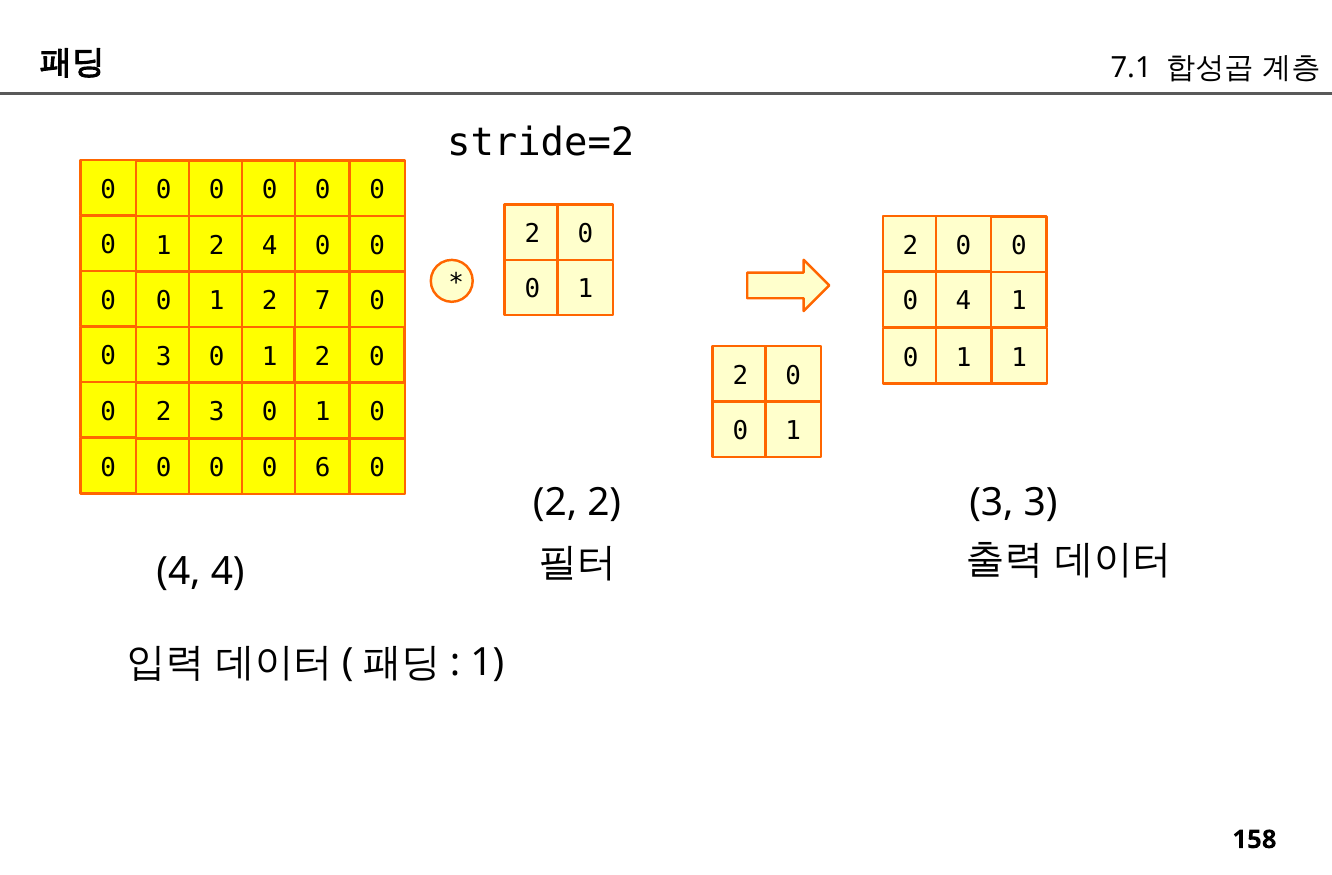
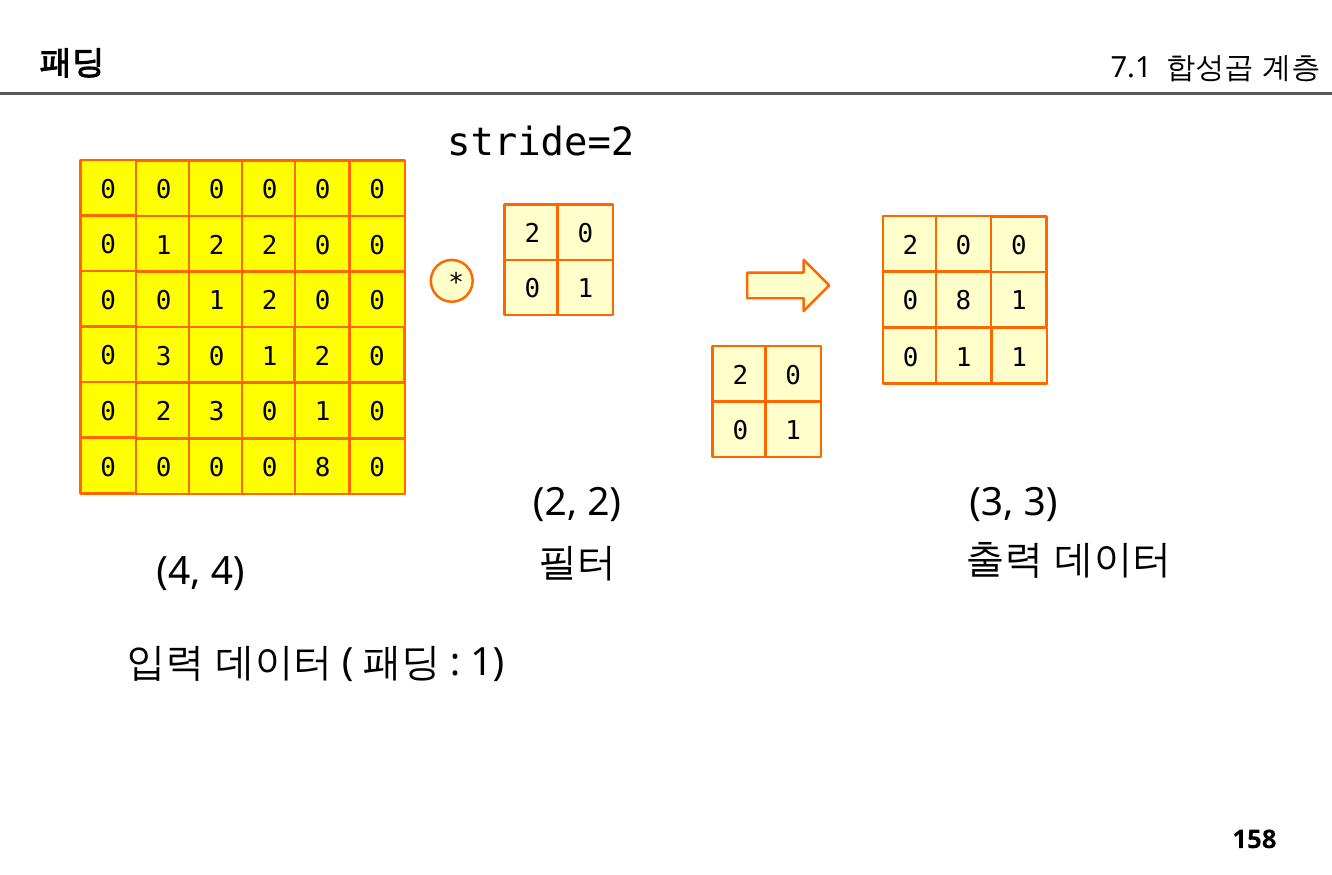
4 at (270, 246): 4 -> 2
7 at (323, 301): 7 -> 0
4 at (963, 301): 4 -> 8
0 0 0 6: 6 -> 8
